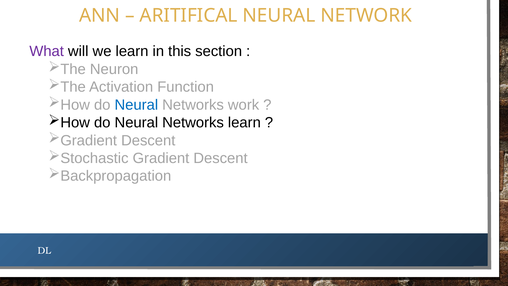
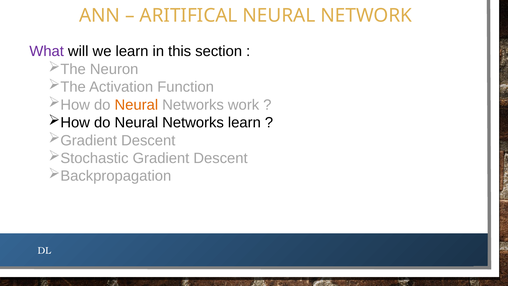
Neural at (136, 105) colour: blue -> orange
